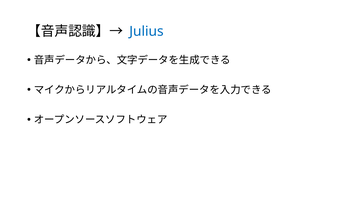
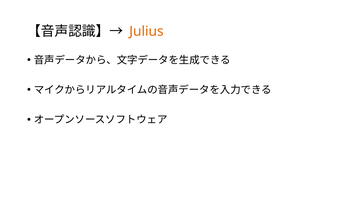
Julius colour: blue -> orange
